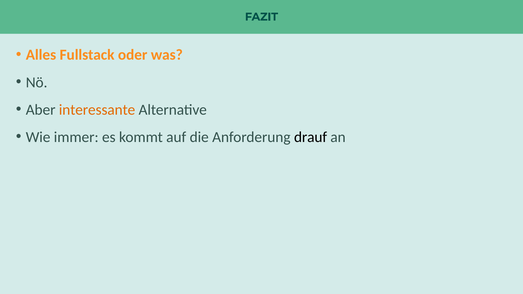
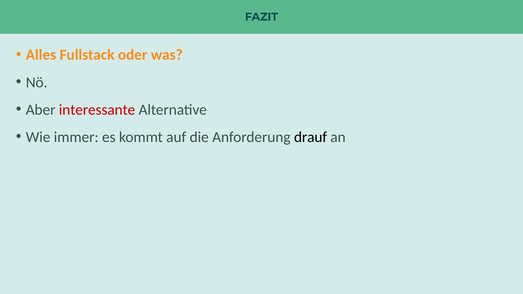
interessante colour: orange -> red
